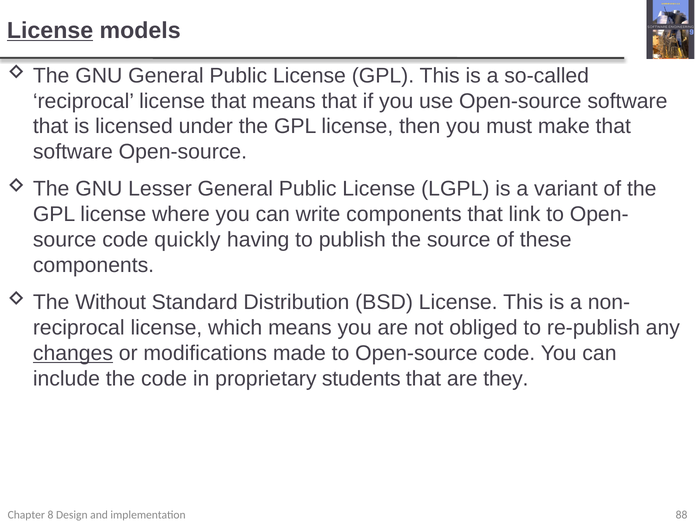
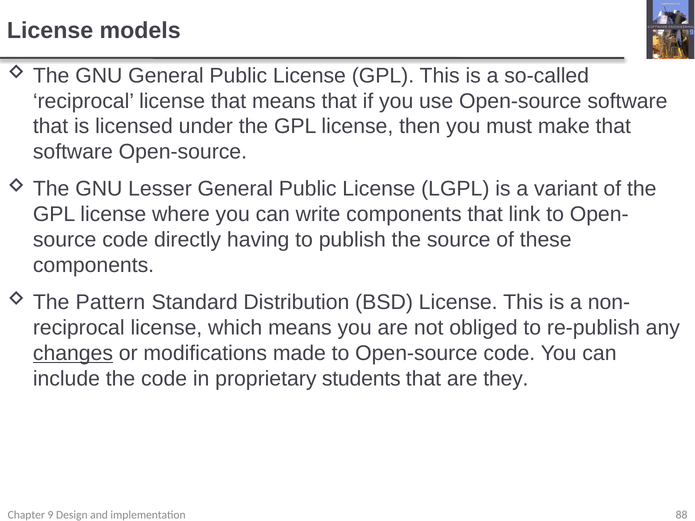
License at (50, 31) underline: present -> none
quickly: quickly -> directly
Without: Without -> Pattern
8: 8 -> 9
